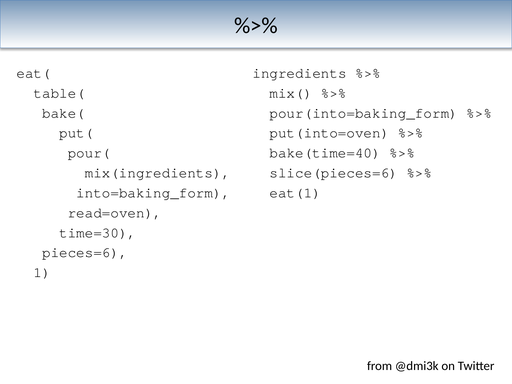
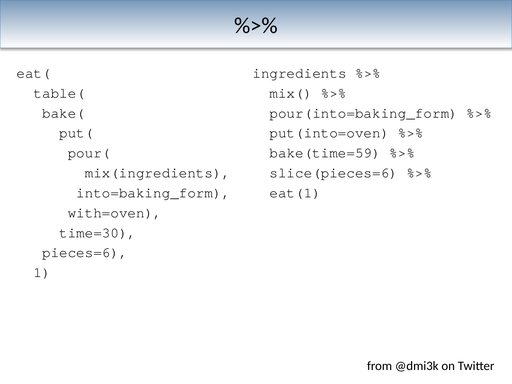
bake(time=40: bake(time=40 -> bake(time=59
read=oven: read=oven -> with=oven
